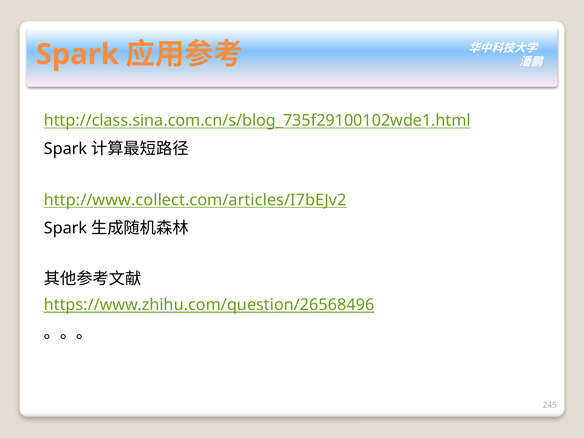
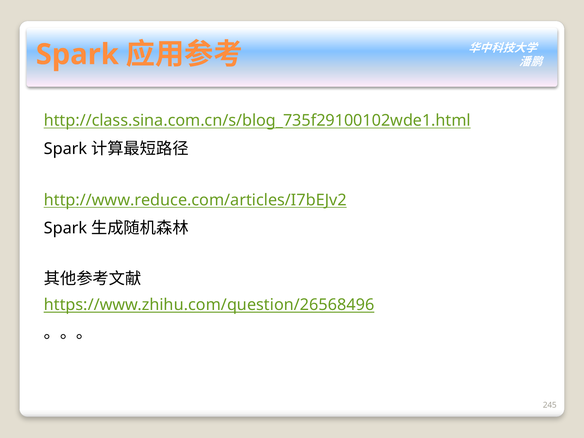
http://www.collect.com/articles/I7bEJv2: http://www.collect.com/articles/I7bEJv2 -> http://www.reduce.com/articles/I7bEJv2
